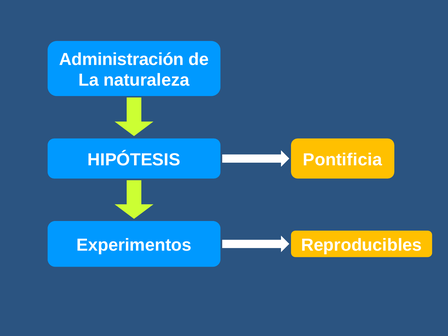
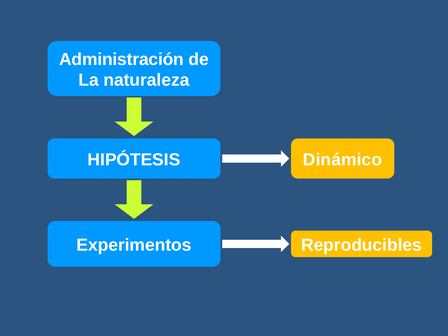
Pontificia: Pontificia -> Dinámico
